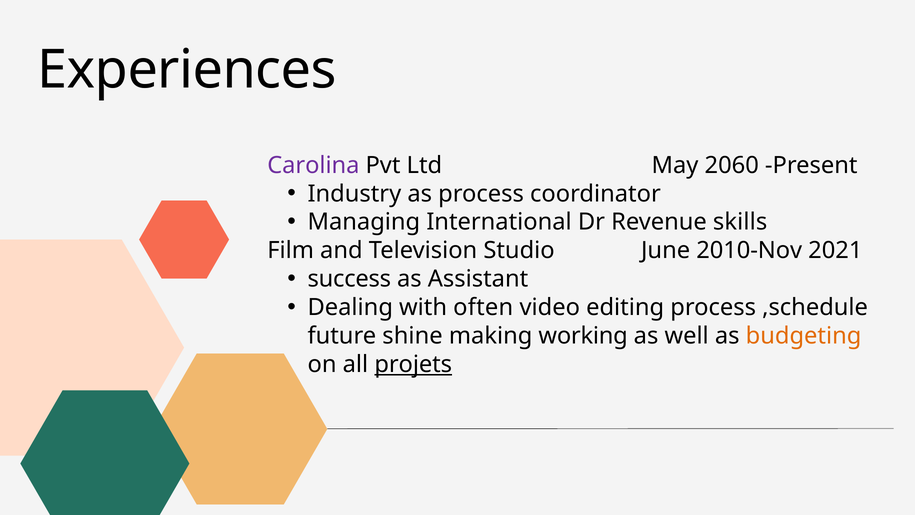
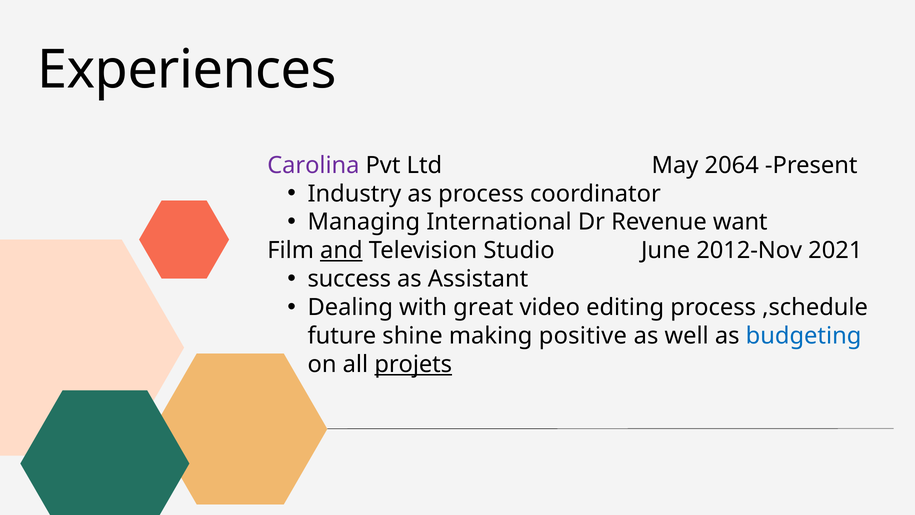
2060: 2060 -> 2064
skills: skills -> want
and underline: none -> present
2010-Nov: 2010-Nov -> 2012-Nov
often: often -> great
working: working -> positive
budgeting colour: orange -> blue
